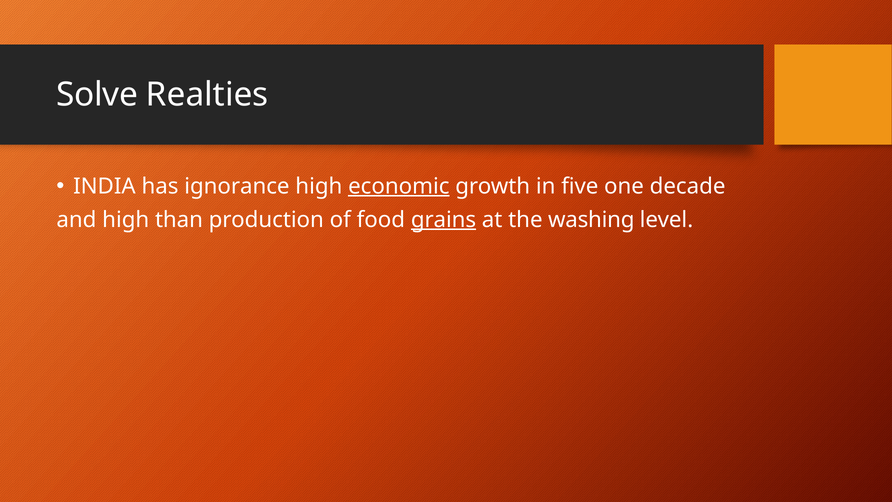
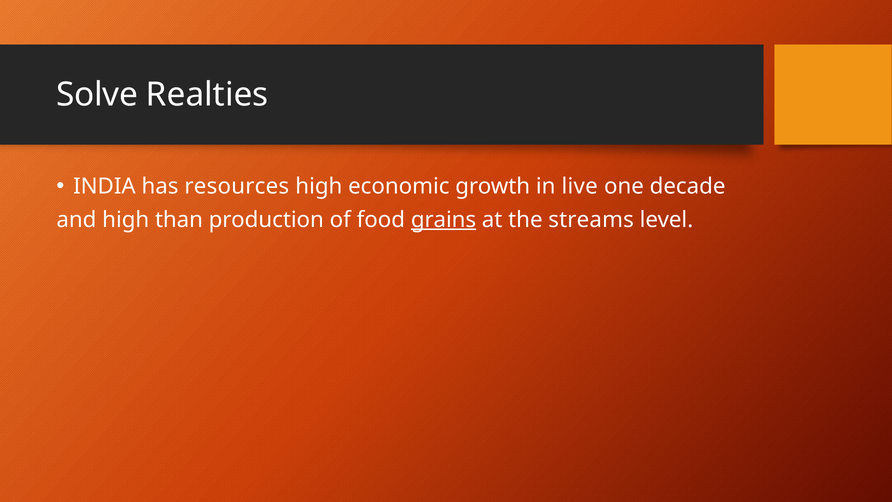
ignorance: ignorance -> resources
economic underline: present -> none
five: five -> live
washing: washing -> streams
